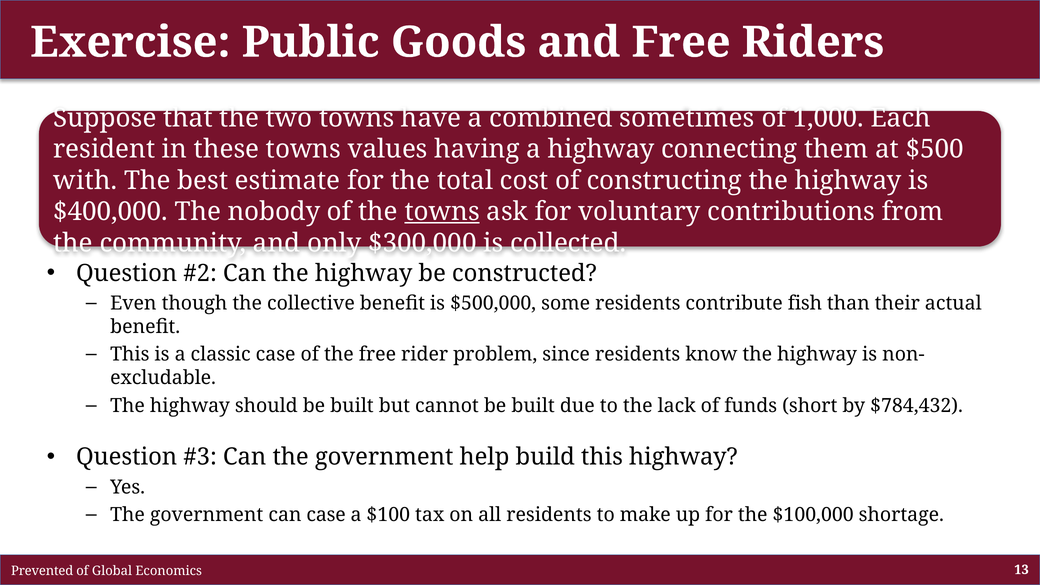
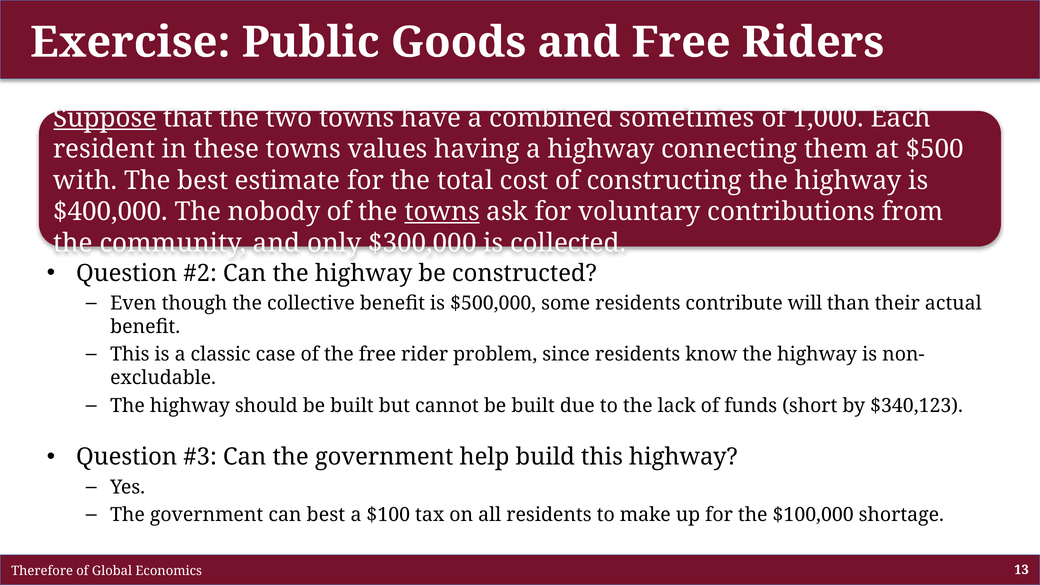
Suppose underline: none -> present
fish: fish -> will
$784,432: $784,432 -> $340,123
can case: case -> best
Prevented: Prevented -> Therefore
